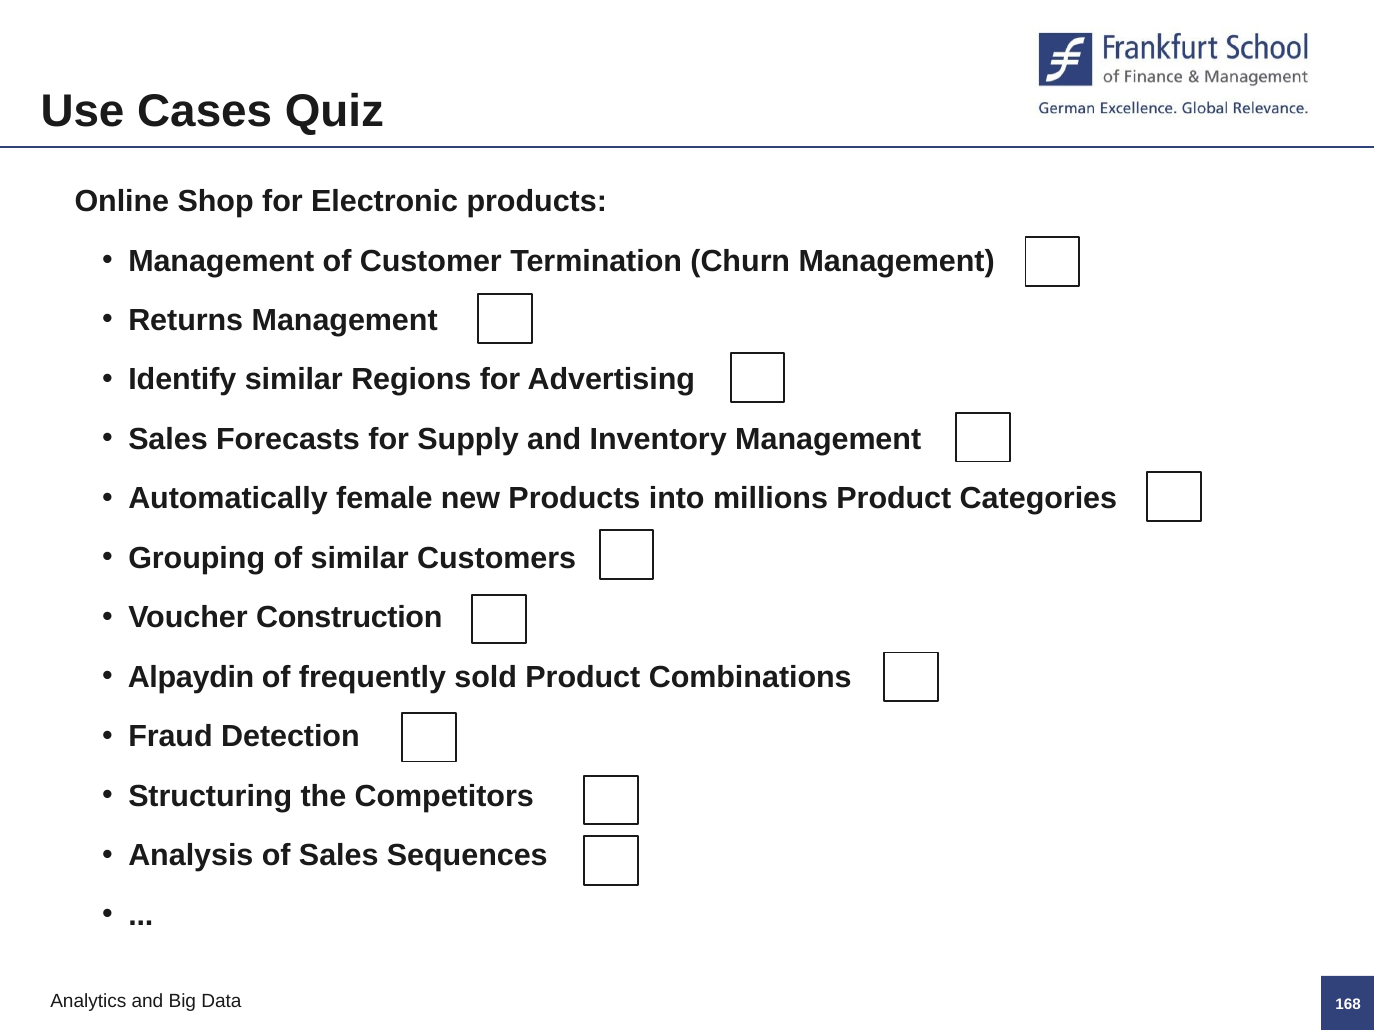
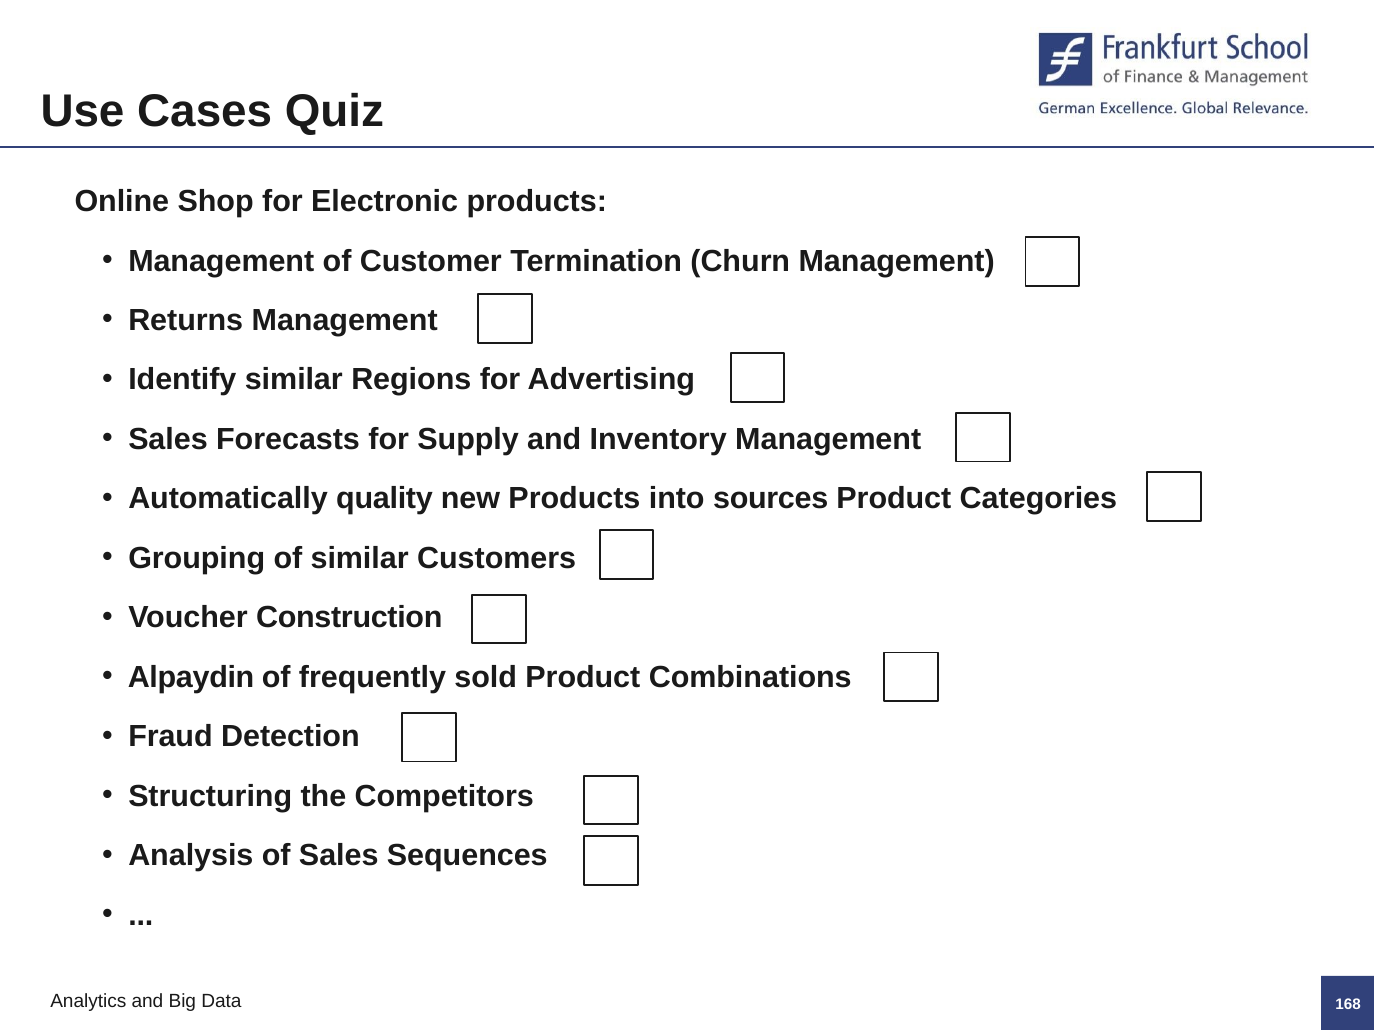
female: female -> quality
millions: millions -> sources
